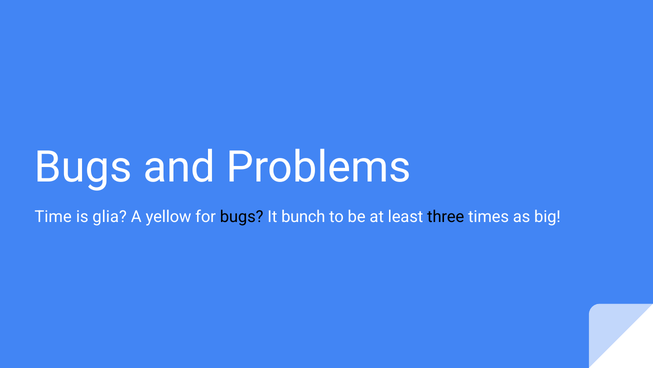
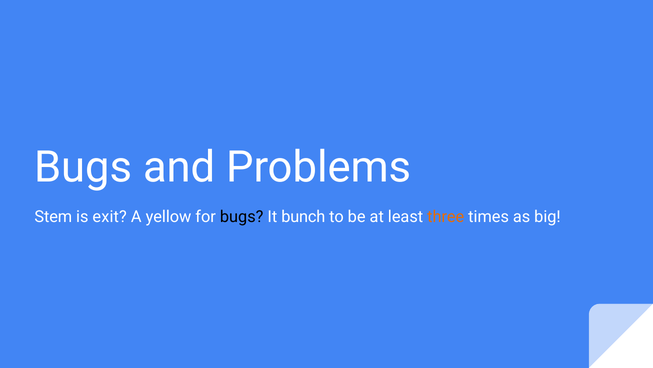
Time: Time -> Stem
glia: glia -> exit
three colour: black -> orange
